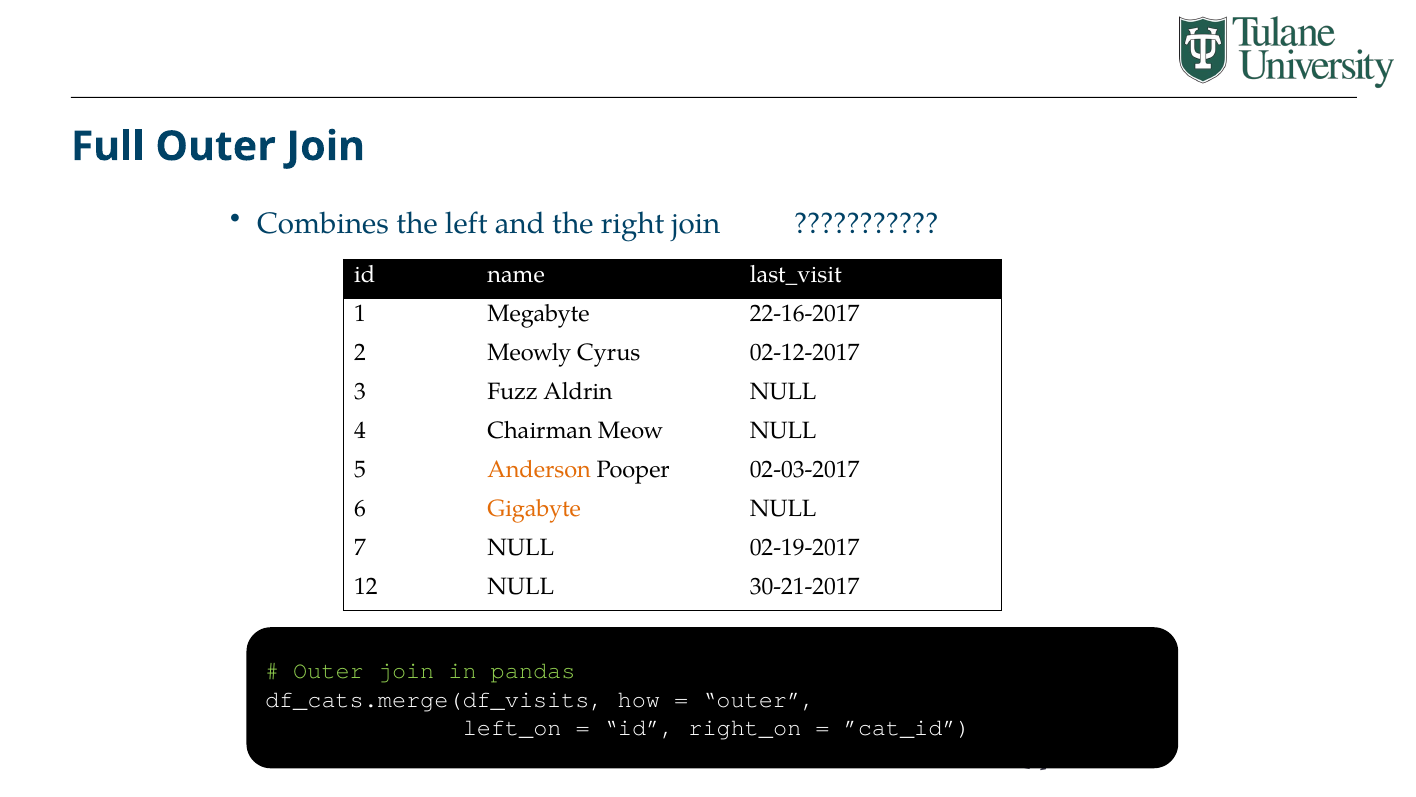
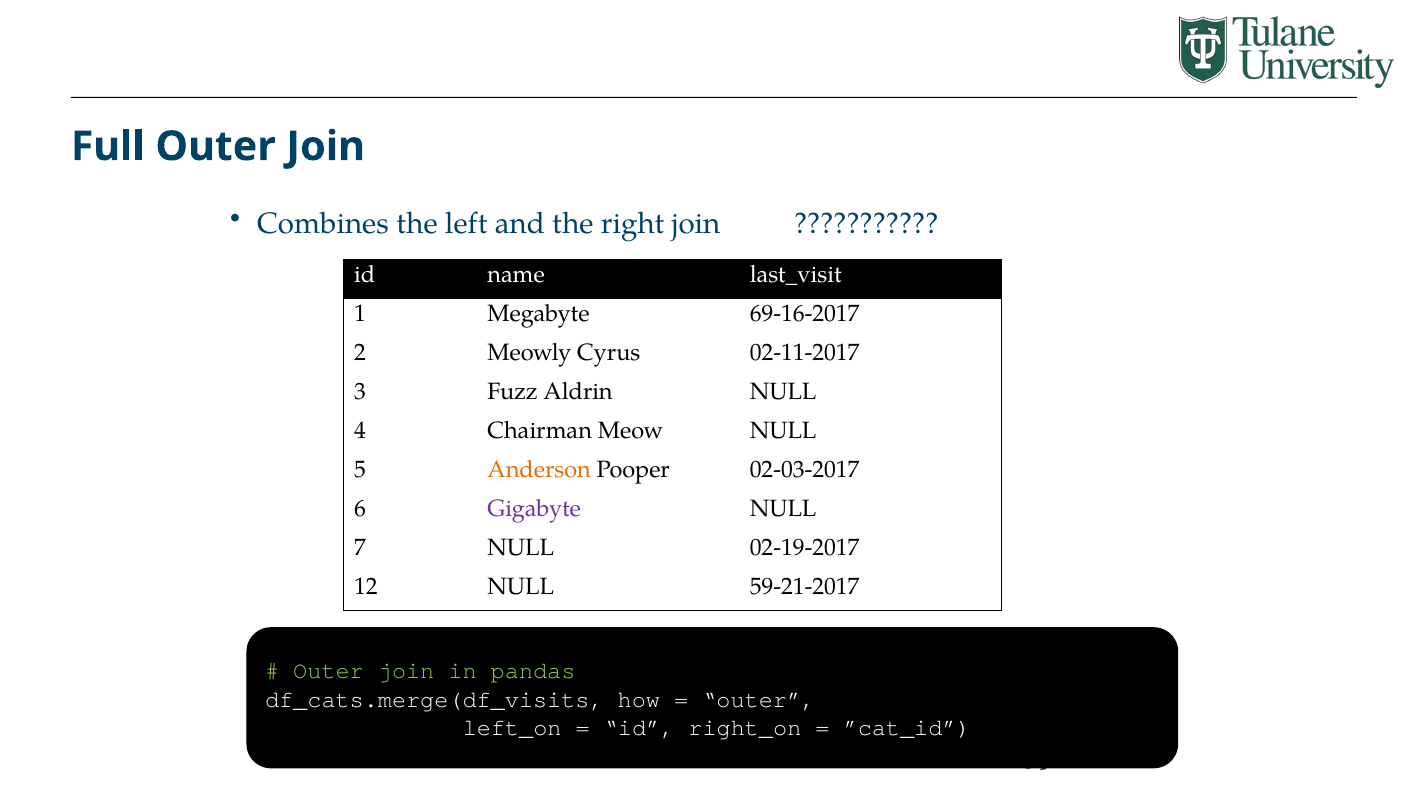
22-16-2017: 22-16-2017 -> 69-16-2017
02-12-2017: 02-12-2017 -> 02-11-2017
Gigabyte colour: orange -> purple
30-21-2017: 30-21-2017 -> 59-21-2017
